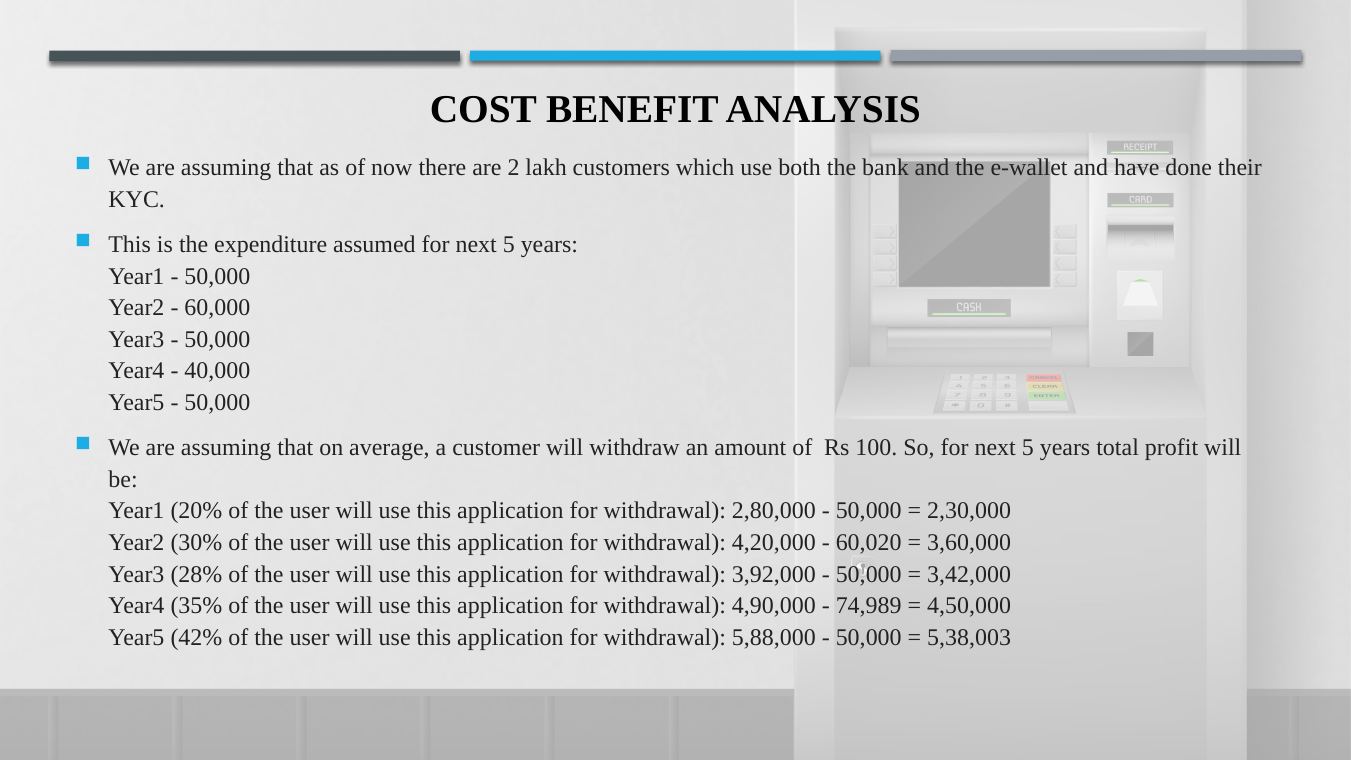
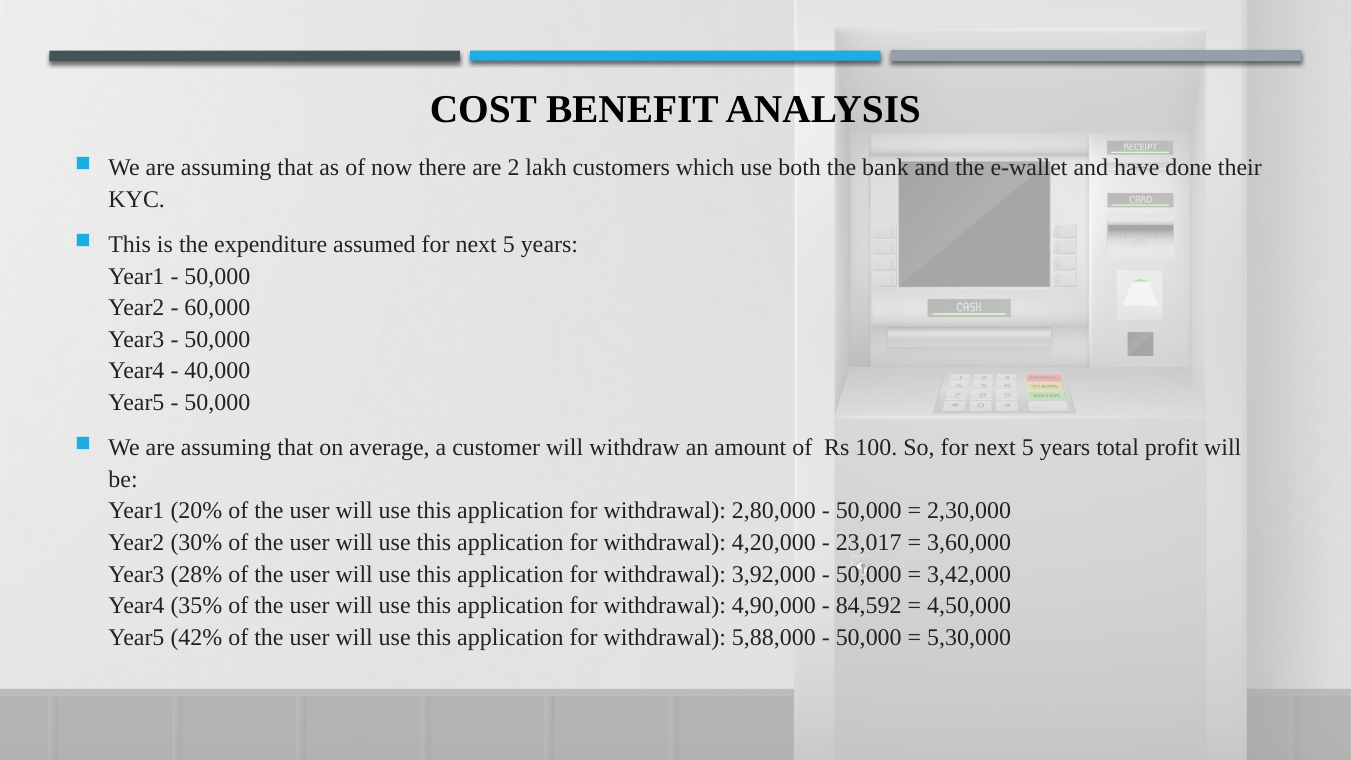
60,020: 60,020 -> 23,017
74,989: 74,989 -> 84,592
5,38,003: 5,38,003 -> 5,30,000
